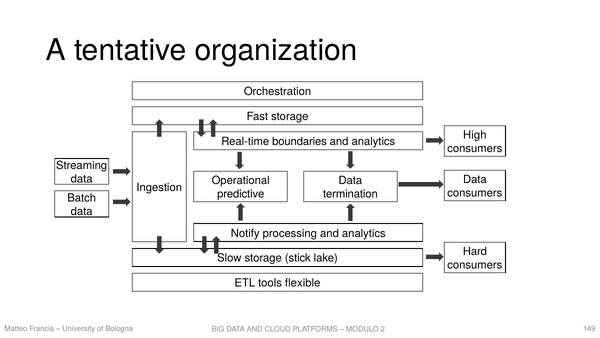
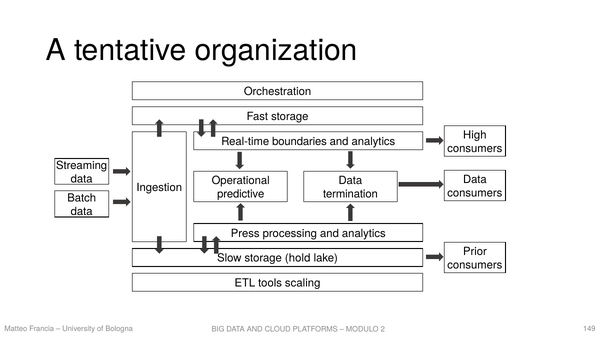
Notify: Notify -> Press
Hard: Hard -> Prior
stick: stick -> hold
flexible: flexible -> scaling
